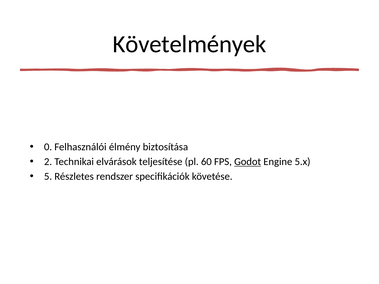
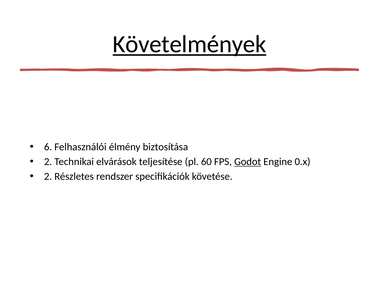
Követelmények underline: none -> present
0: 0 -> 6
5.x: 5.x -> 0.x
5 at (48, 177): 5 -> 2
